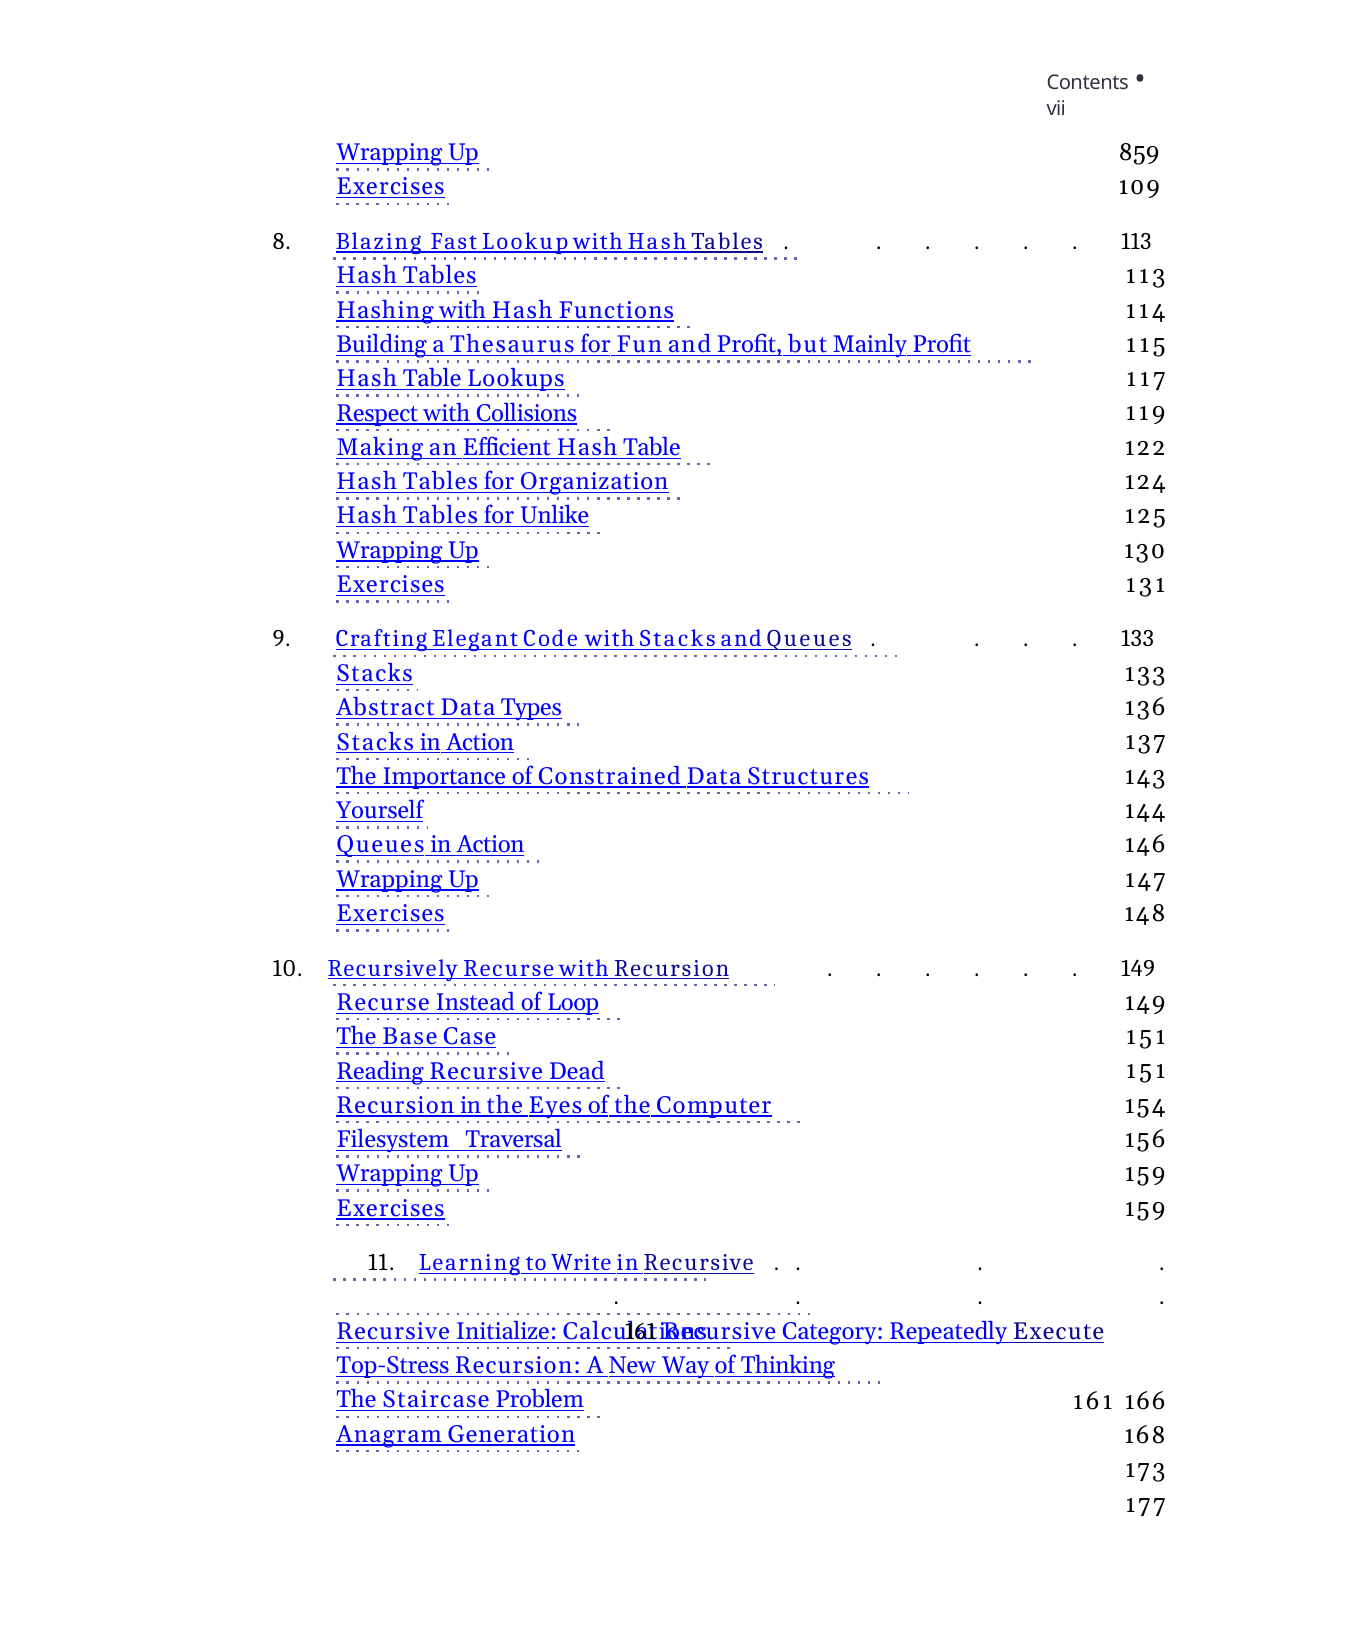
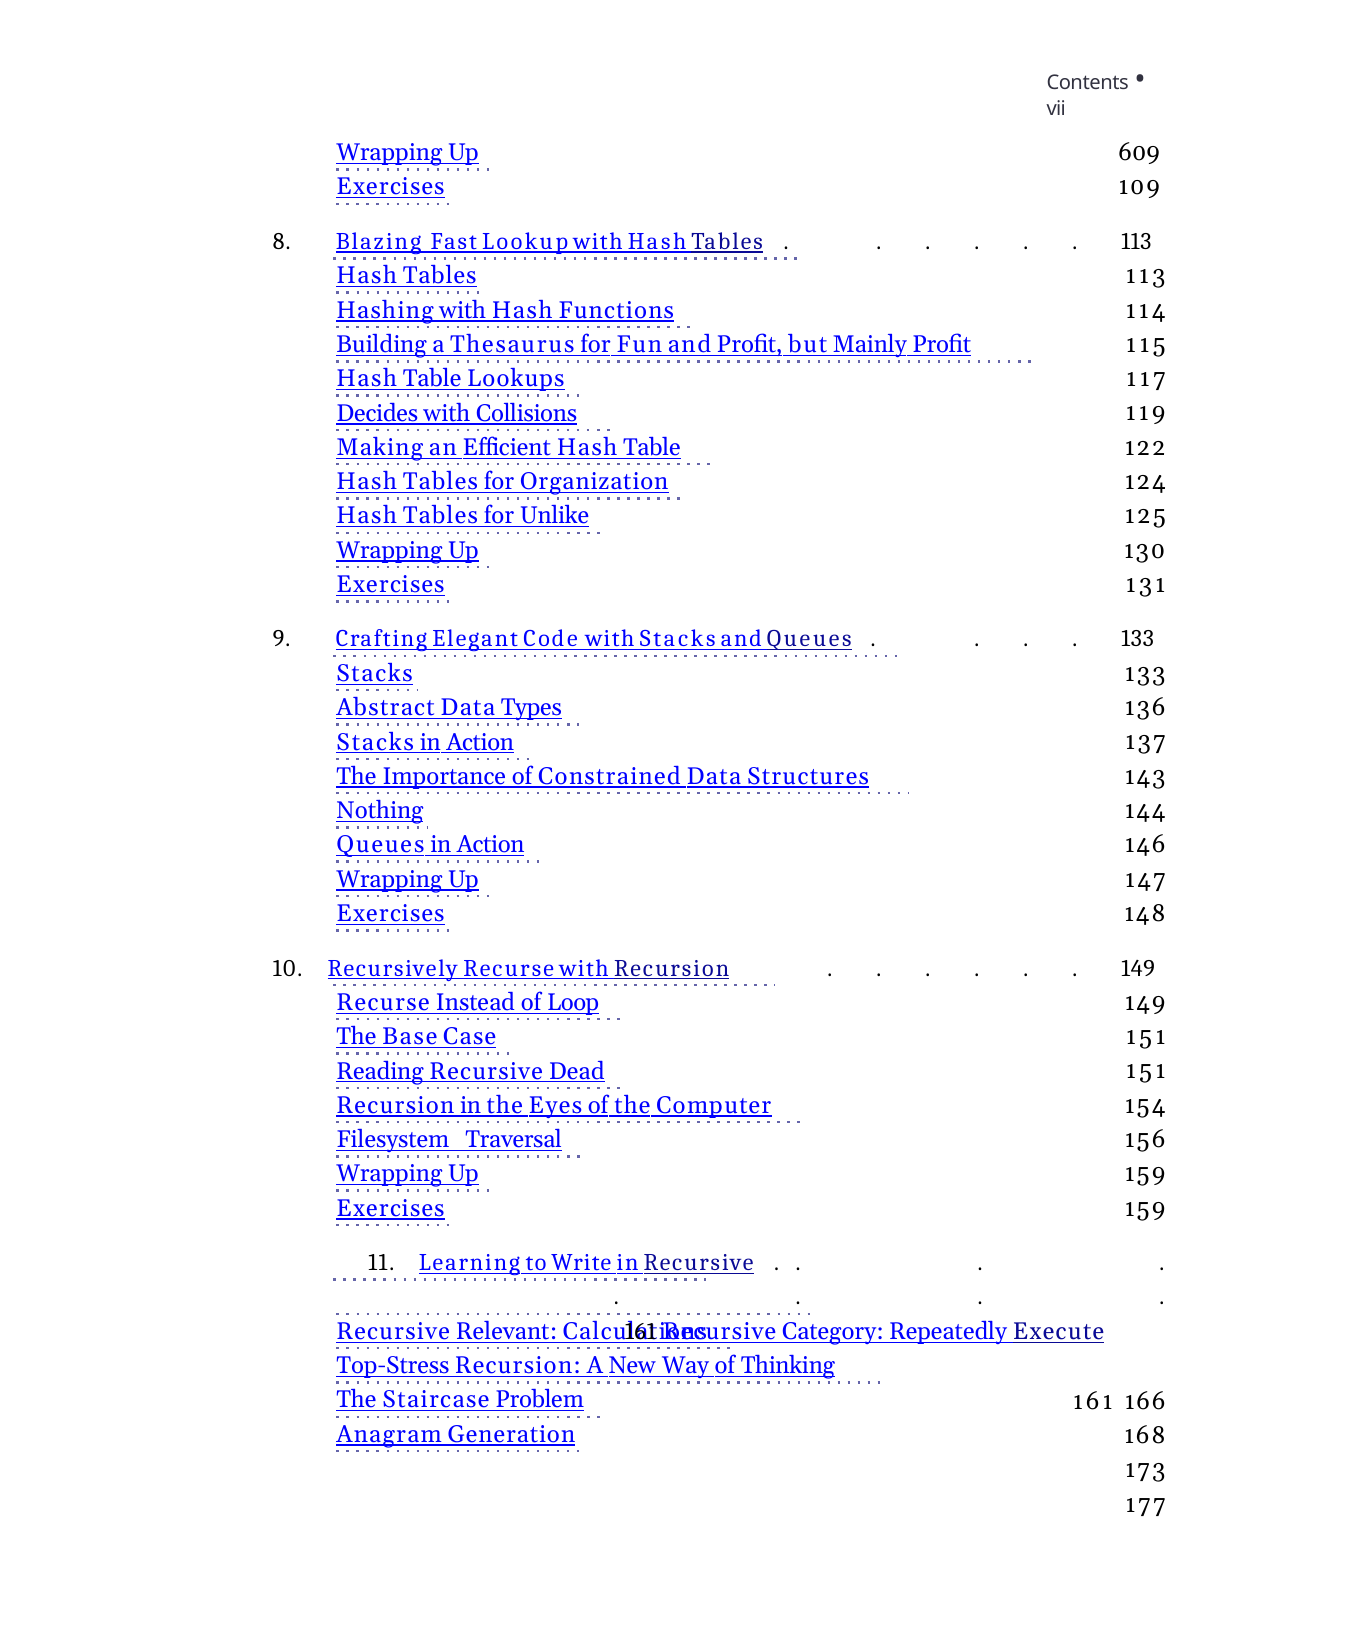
859: 859 -> 609
Respect: Respect -> Decides
Yourself: Yourself -> Nothing
Initialize: Initialize -> Relevant
